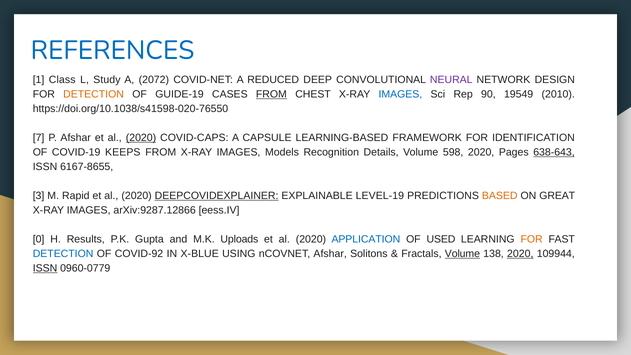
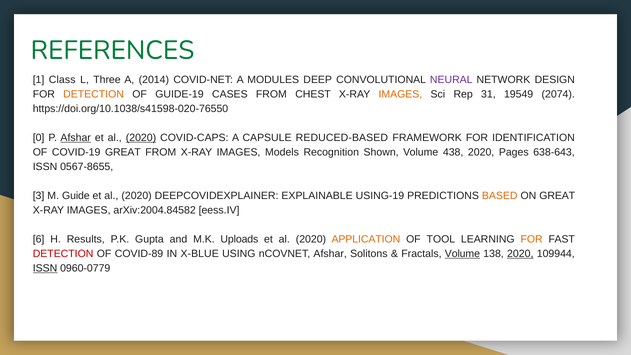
REFERENCES colour: blue -> green
Study: Study -> Three
2072: 2072 -> 2014
REDUCED: REDUCED -> MODULES
FROM at (271, 94) underline: present -> none
IMAGES at (400, 94) colour: blue -> orange
90: 90 -> 31
2010: 2010 -> 2074
7: 7 -> 0
Afshar at (76, 138) underline: none -> present
LEARNING-BASED: LEARNING-BASED -> REDUCED-BASED
COVID-19 KEEPS: KEEPS -> GREAT
Details: Details -> Shown
598: 598 -> 438
638-643 underline: present -> none
6167-8655: 6167-8655 -> 0567-8655
Rapid: Rapid -> Guide
DEEPCOVIDEXPLAINER underline: present -> none
LEVEL-19: LEVEL-19 -> USING-19
arXiv:9287.12866: arXiv:9287.12866 -> arXiv:2004.84582
0: 0 -> 6
APPLICATION colour: blue -> orange
USED: USED -> TOOL
DETECTION at (63, 254) colour: blue -> red
COVID-92: COVID-92 -> COVID-89
